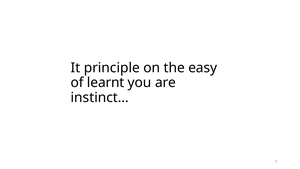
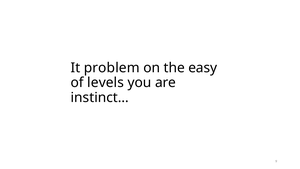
principle: principle -> problem
learnt: learnt -> levels
